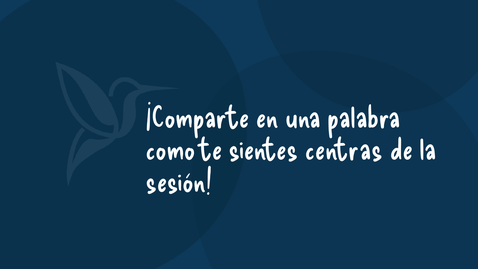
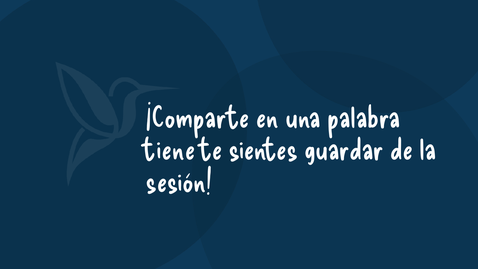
como: como -> tiene
centras: centras -> guardar
